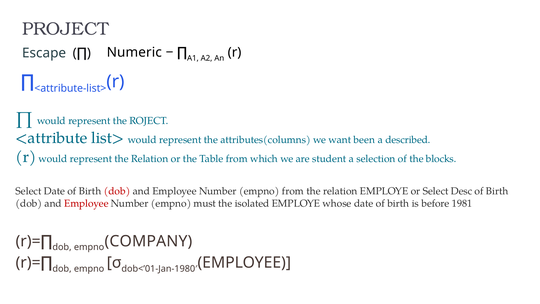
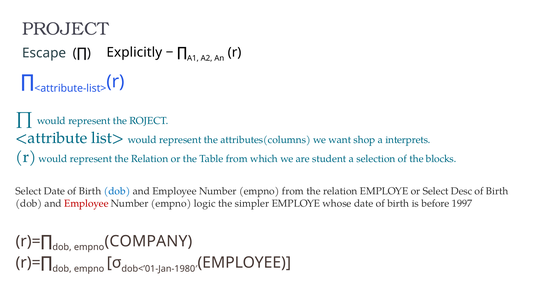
Numeric: Numeric -> Explicitly
been: been -> shop
described: described -> interprets
dob at (117, 191) colour: red -> blue
must: must -> logic
isolated: isolated -> simpler
1981: 1981 -> 1997
